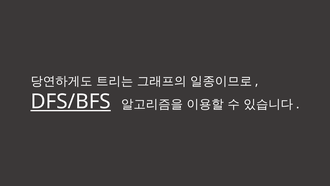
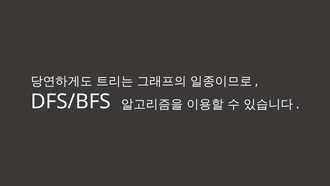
DFS/BFS underline: present -> none
